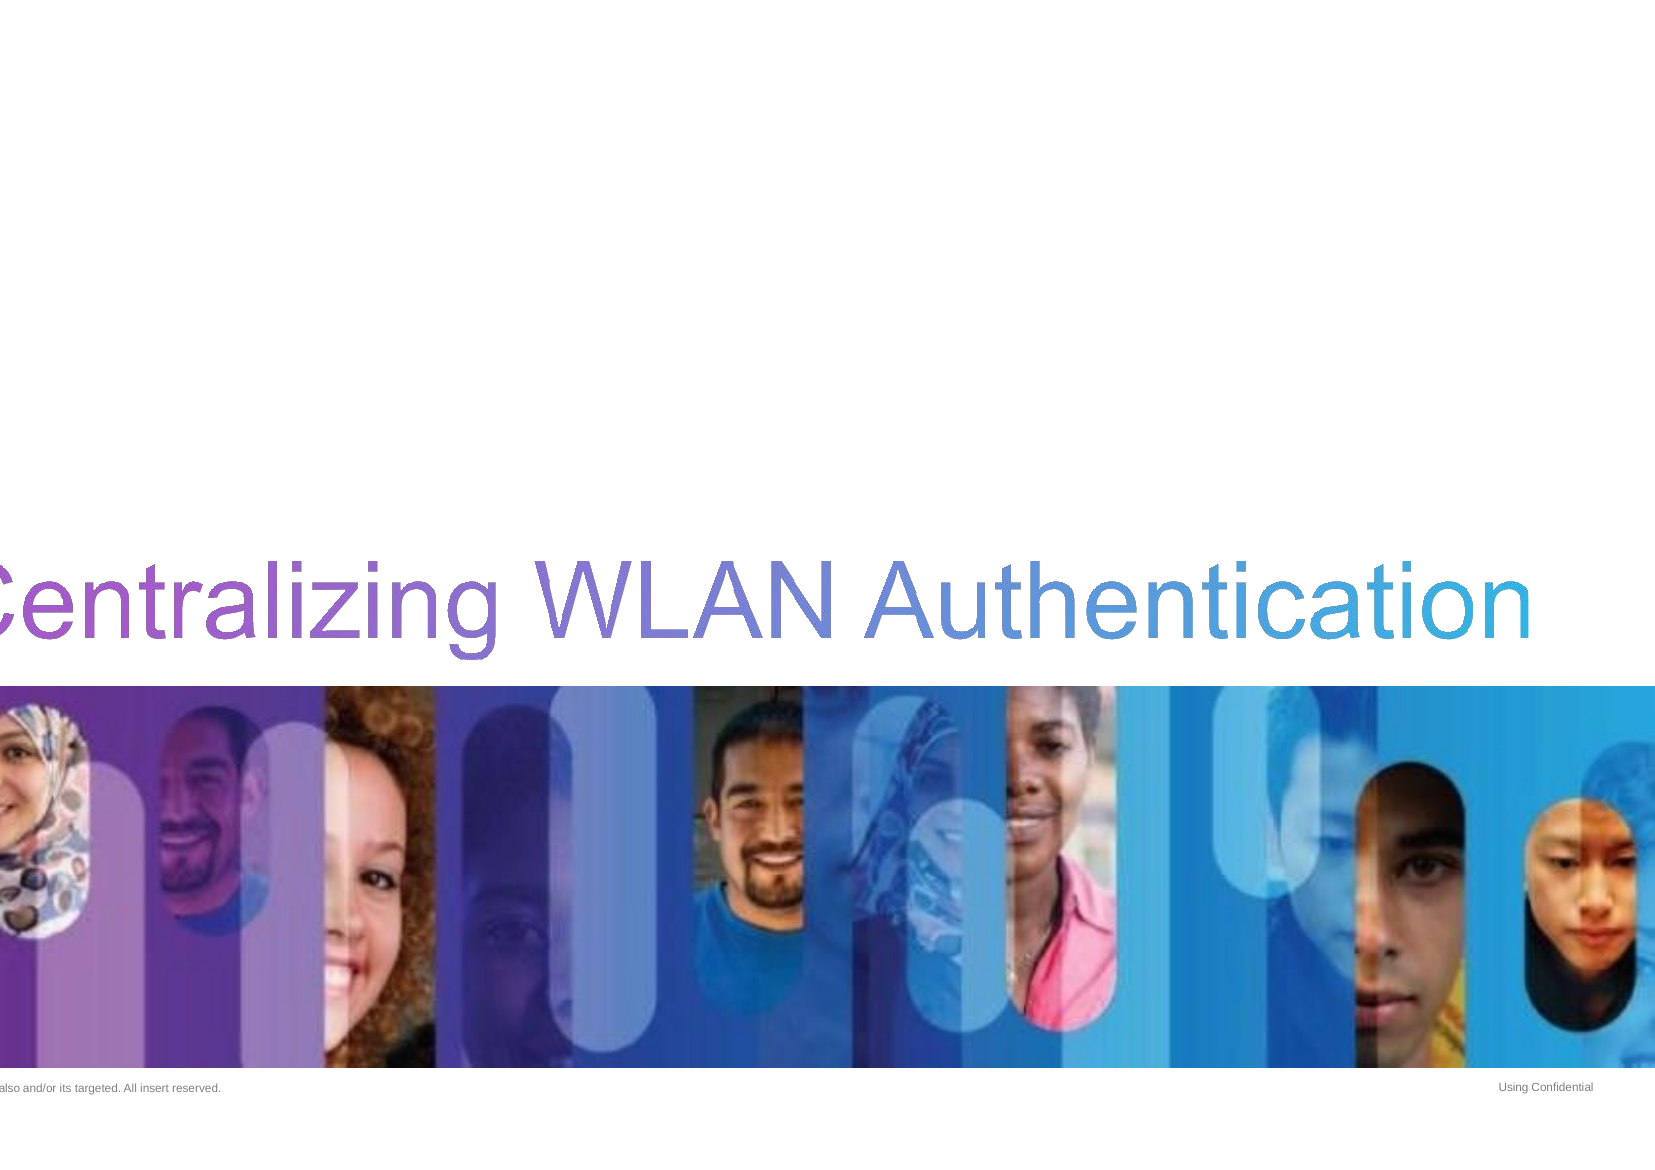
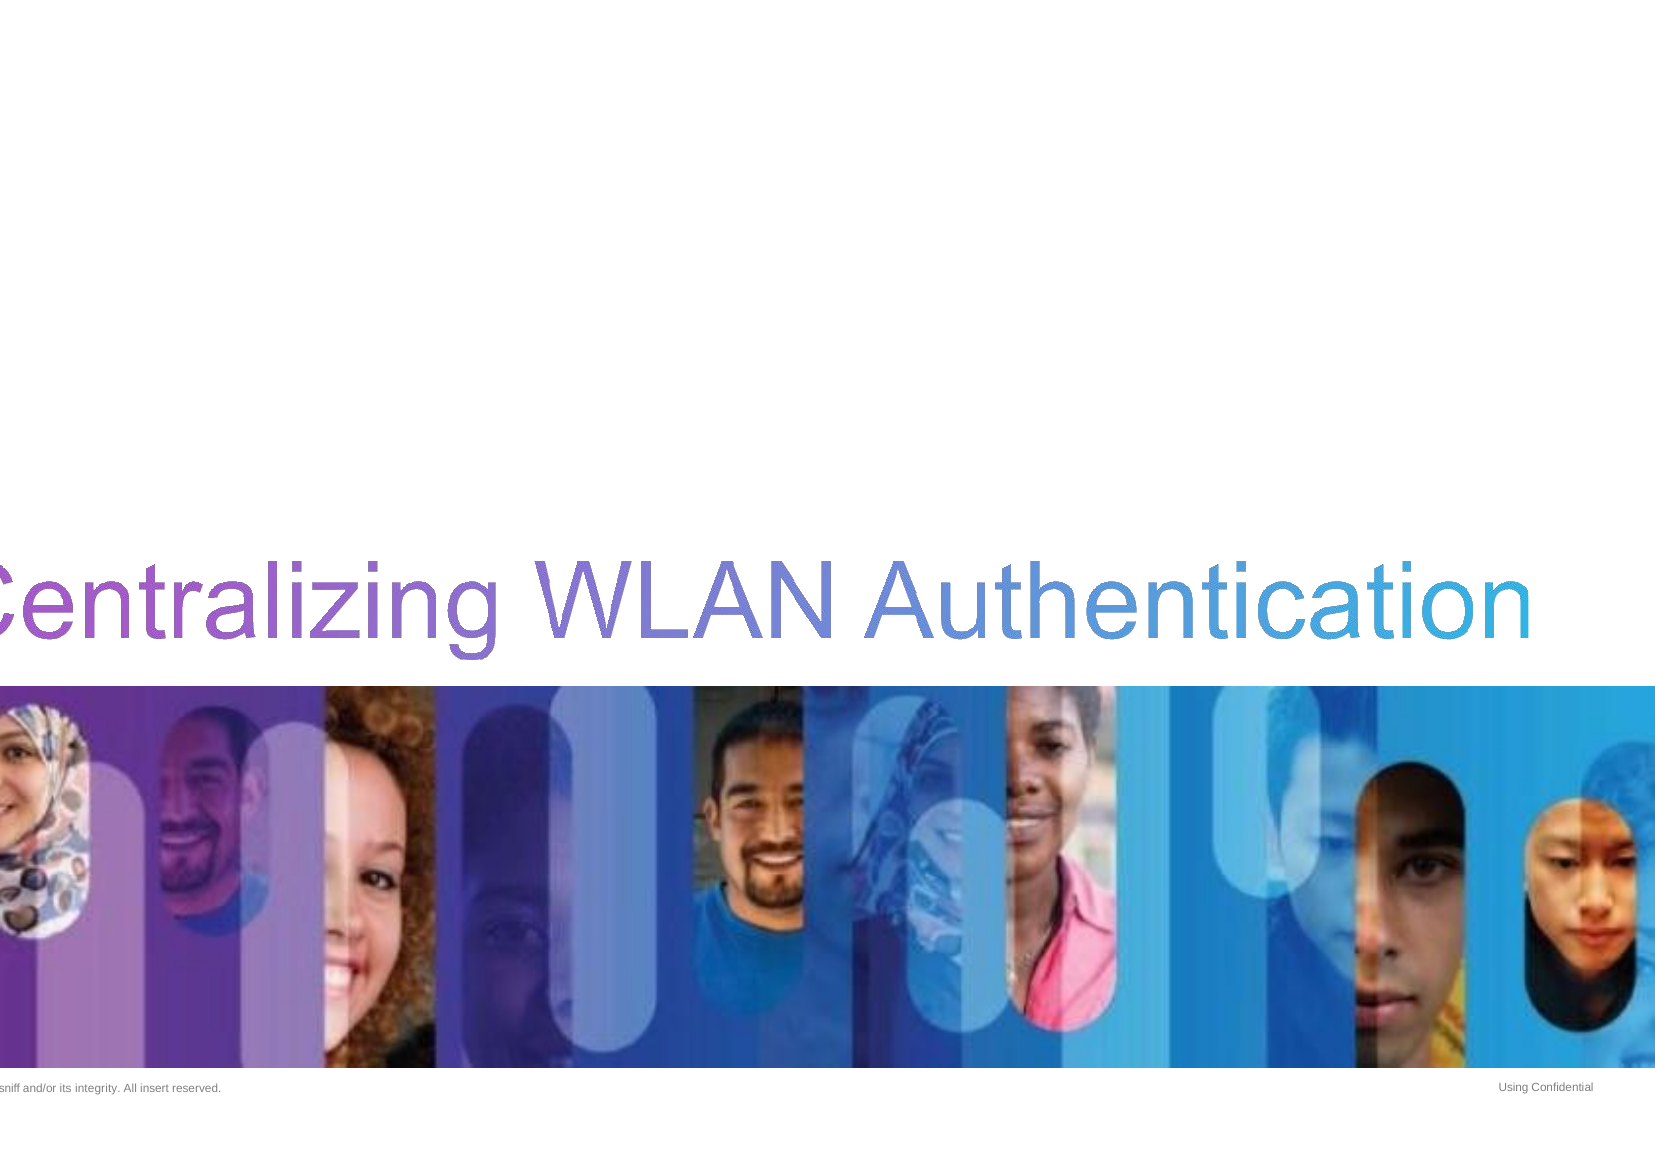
also: also -> sniff
targeted: targeted -> integrity
